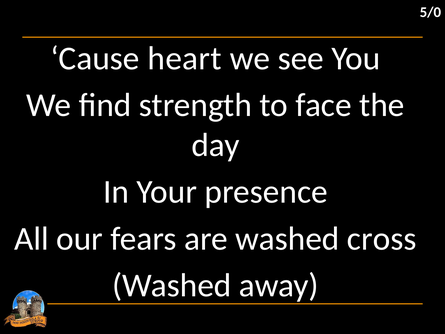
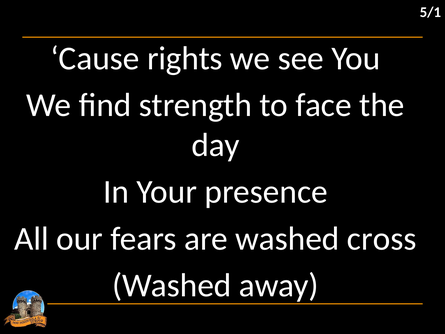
5/0: 5/0 -> 5/1
heart: heart -> rights
